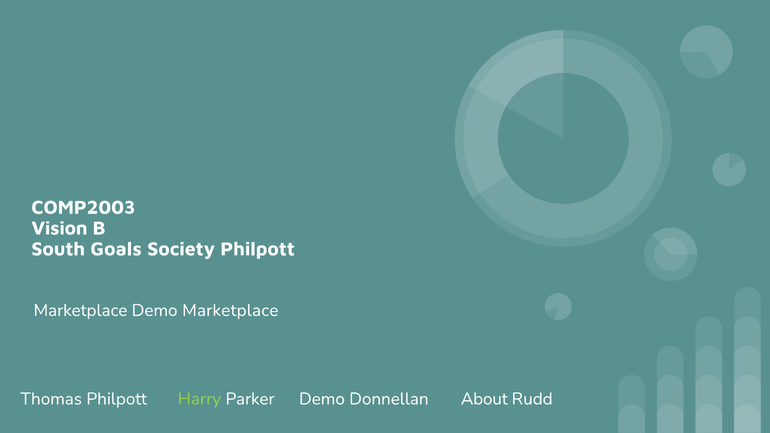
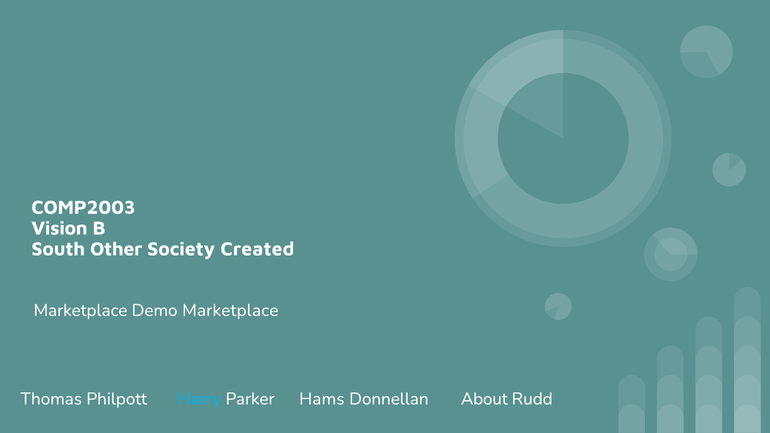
Goals: Goals -> Other
Society Philpott: Philpott -> Created
Harry colour: light green -> light blue
Parker Demo: Demo -> Hams
